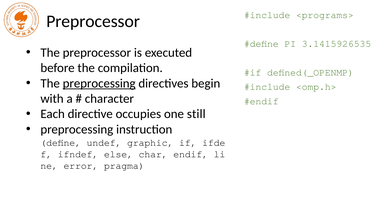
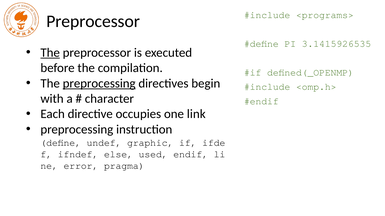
The at (50, 53) underline: none -> present
still: still -> link
char: char -> used
